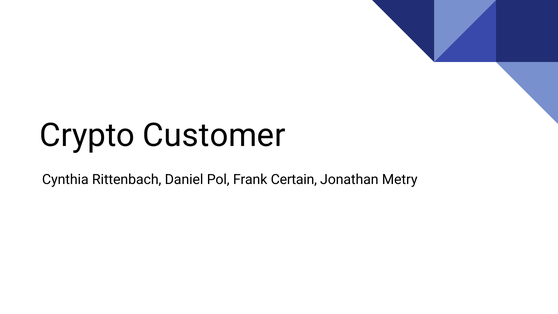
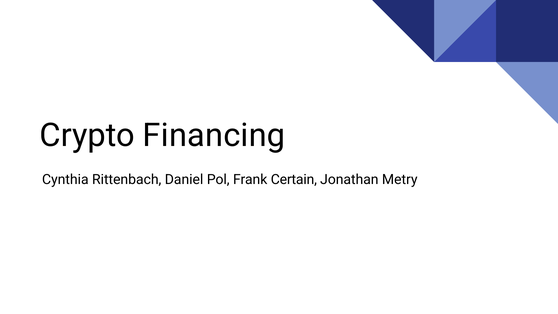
Customer: Customer -> Financing
